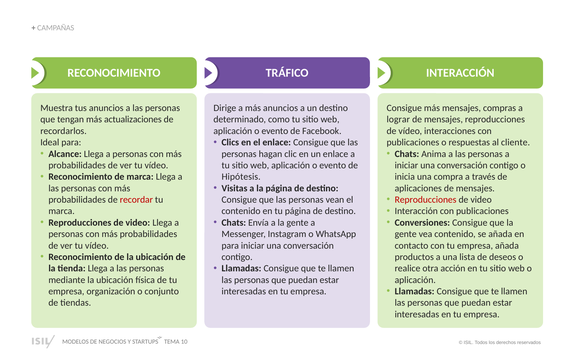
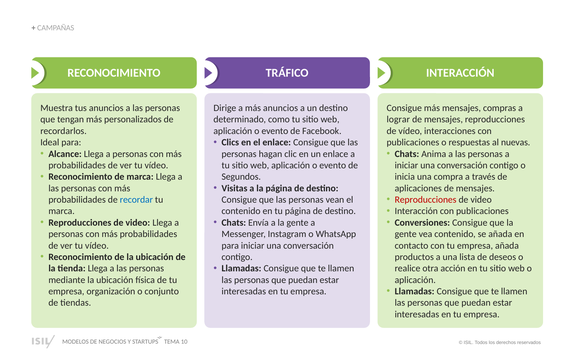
actualizaciones: actualizaciones -> personalizados
cliente: cliente -> nuevas
Hipótesis: Hipótesis -> Segundos
recordar colour: red -> blue
